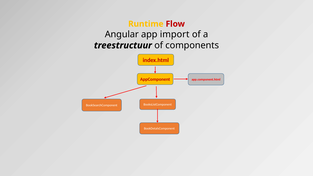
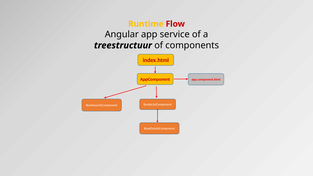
import: import -> service
